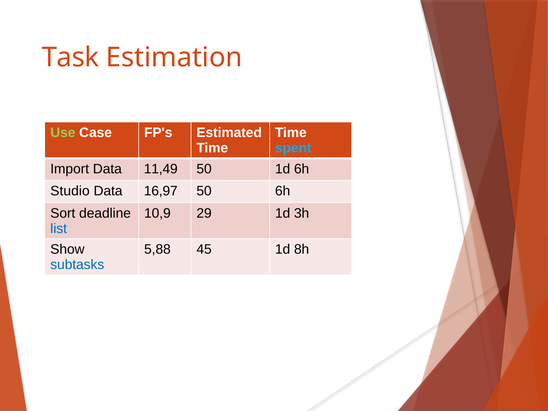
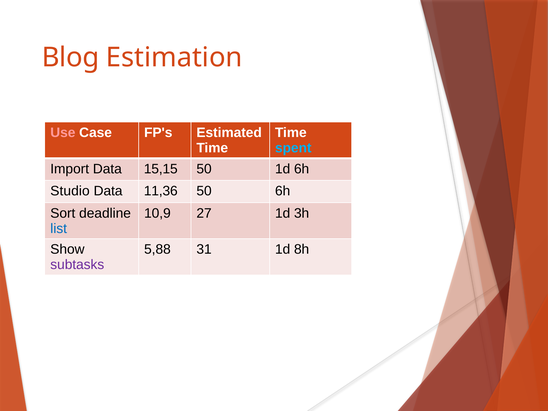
Task: Task -> Blog
Use colour: light green -> pink
11,49: 11,49 -> 15,15
16,97: 16,97 -> 11,36
29: 29 -> 27
45: 45 -> 31
subtasks colour: blue -> purple
